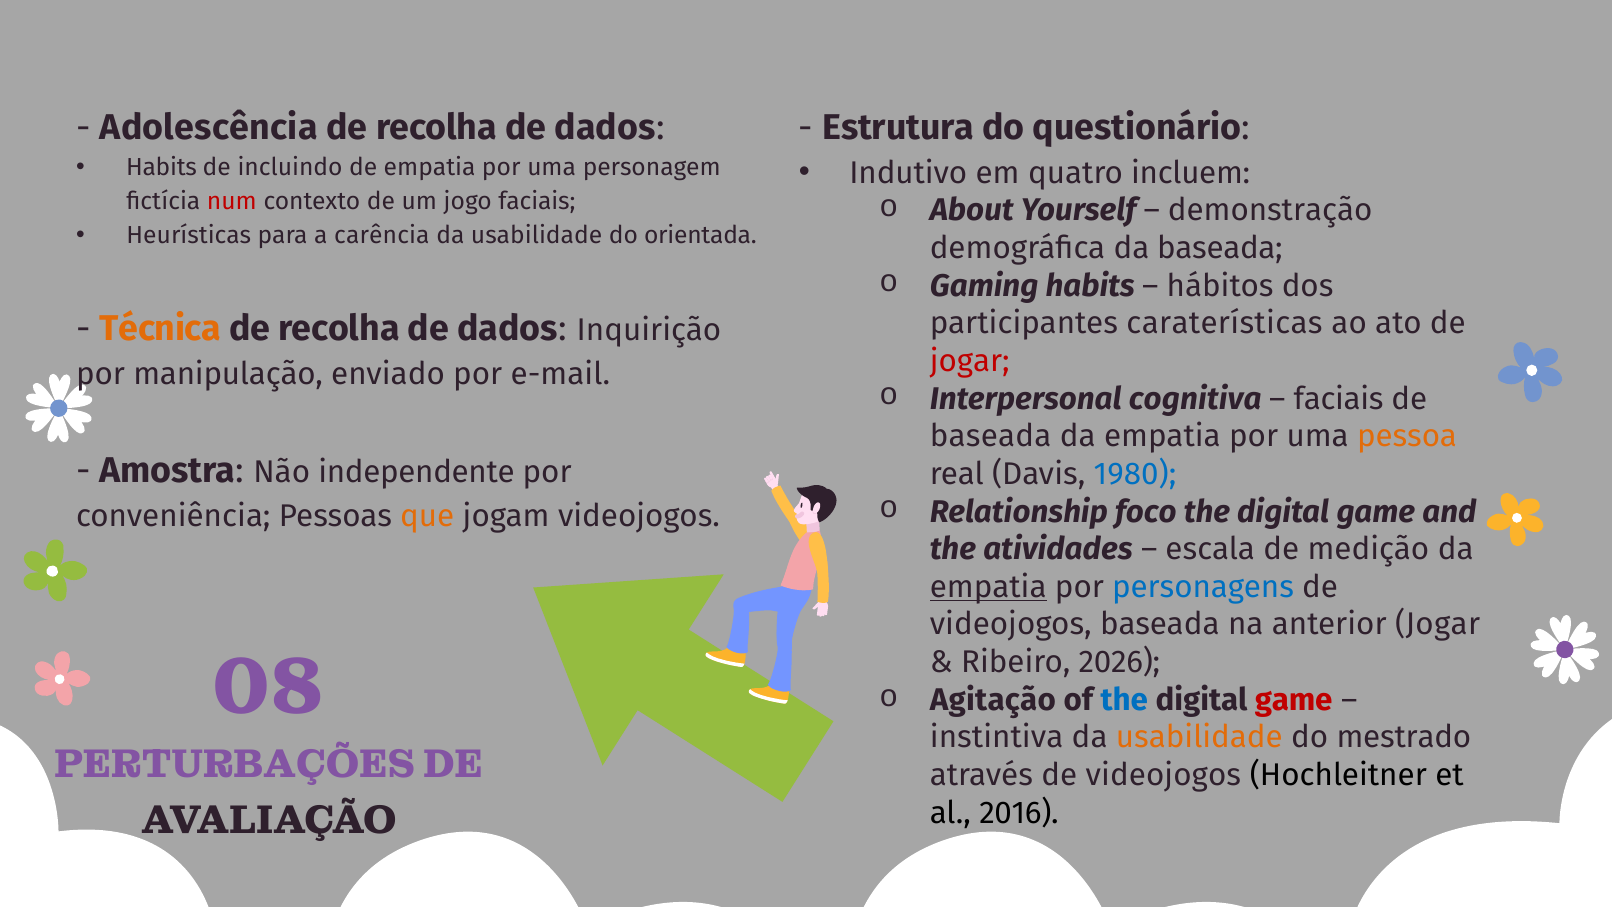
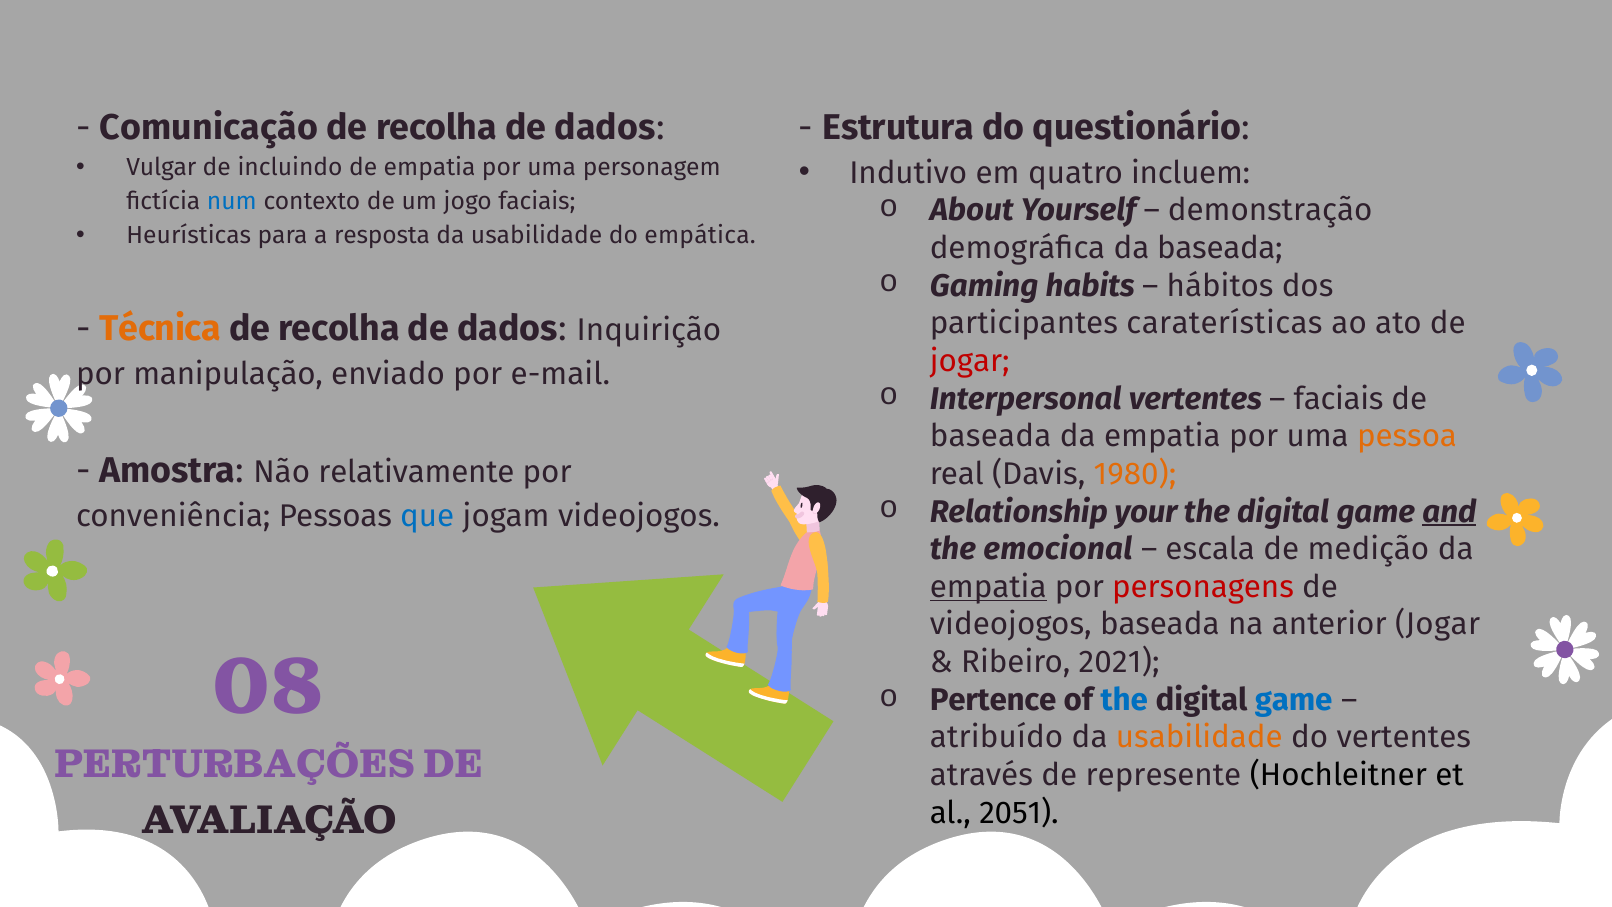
Adolescência: Adolescência -> Comunicação
Habits at (161, 167): Habits -> Vulgar
num colour: red -> blue
carência: carência -> resposta
orientada: orientada -> empática
Interpersonal cognitiva: cognitiva -> vertentes
independente: independente -> relativamente
1980 colour: blue -> orange
foco: foco -> your
and underline: none -> present
que colour: orange -> blue
atividades: atividades -> emocional
personagens colour: blue -> red
2026: 2026 -> 2021
Agitação: Agitação -> Pertence
game at (1294, 700) colour: red -> blue
instintiva: instintiva -> atribuído
do mestrado: mestrado -> vertentes
através de videojogos: videojogos -> represente
2016: 2016 -> 2051
